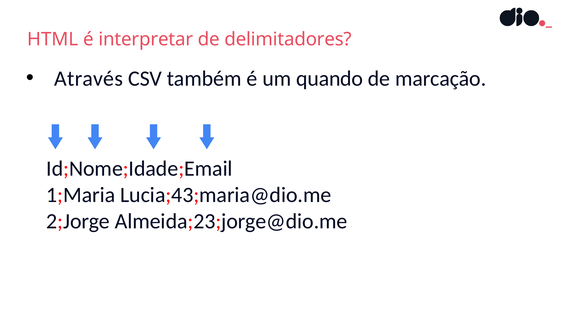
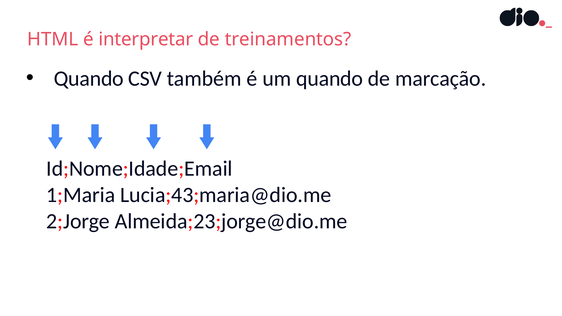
delimitadores: delimitadores -> treinamentos
Através at (89, 79): Através -> Quando
